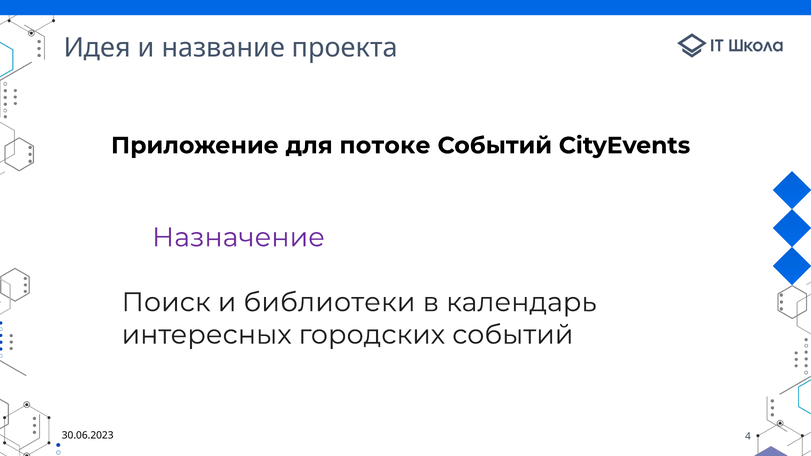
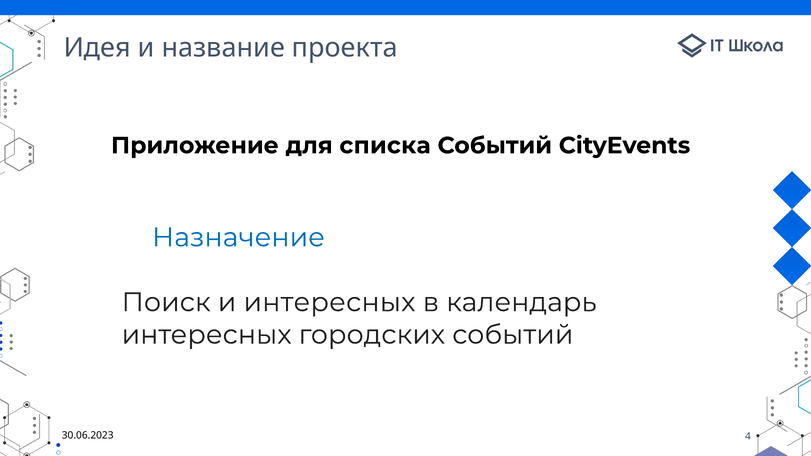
потоке: потоке -> списка
Назначение colour: purple -> blue
и библиотеки: библиотеки -> интересных
